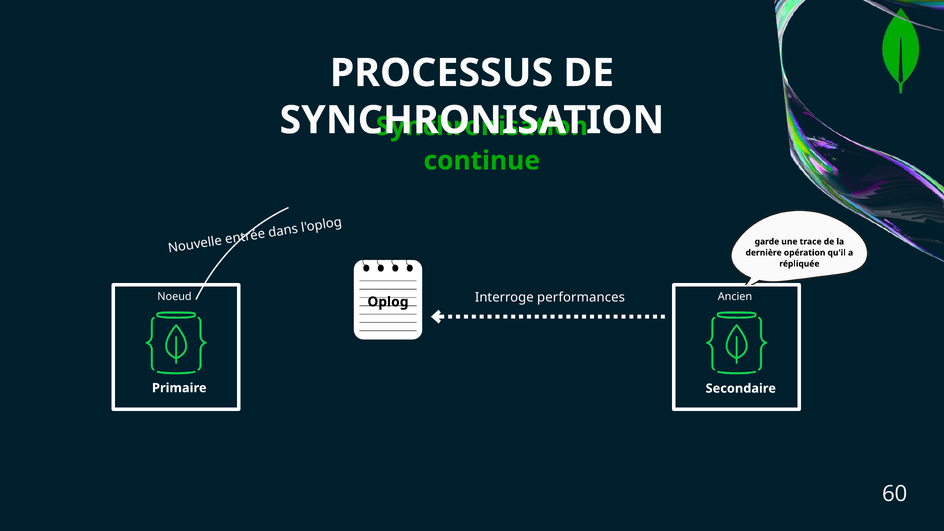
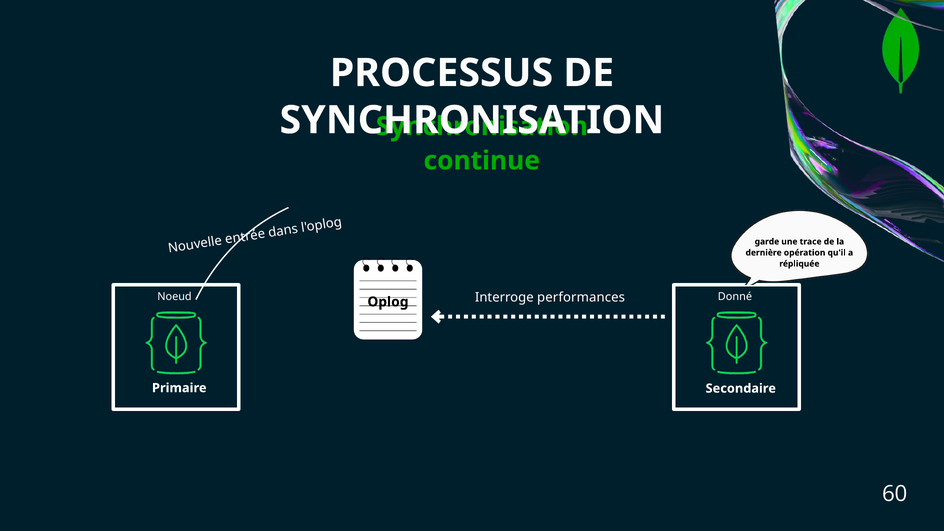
Ancien: Ancien -> Donné
